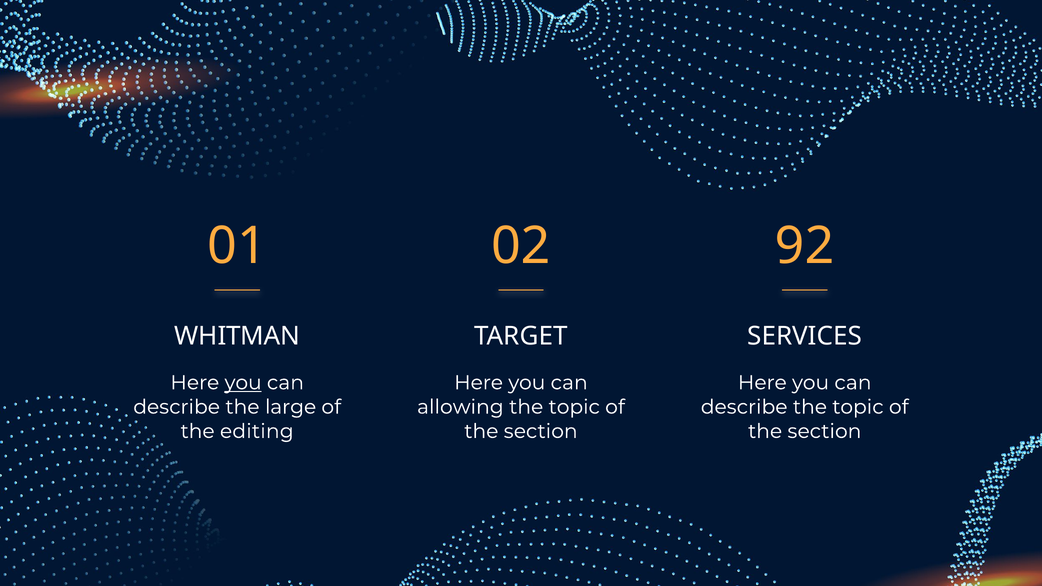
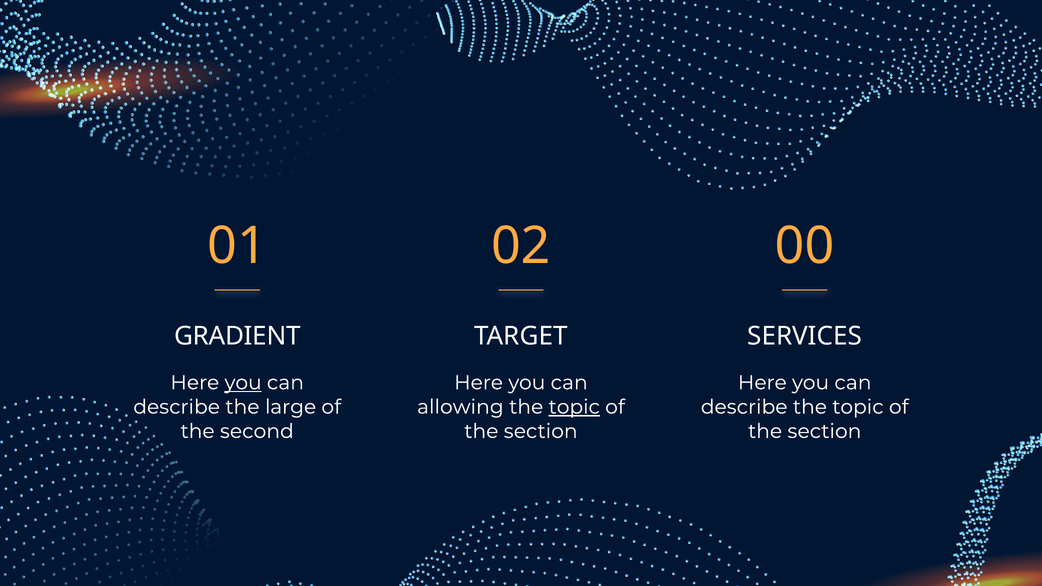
92: 92 -> 00
WHITMAN: WHITMAN -> GRADIENT
topic at (574, 407) underline: none -> present
editing: editing -> second
